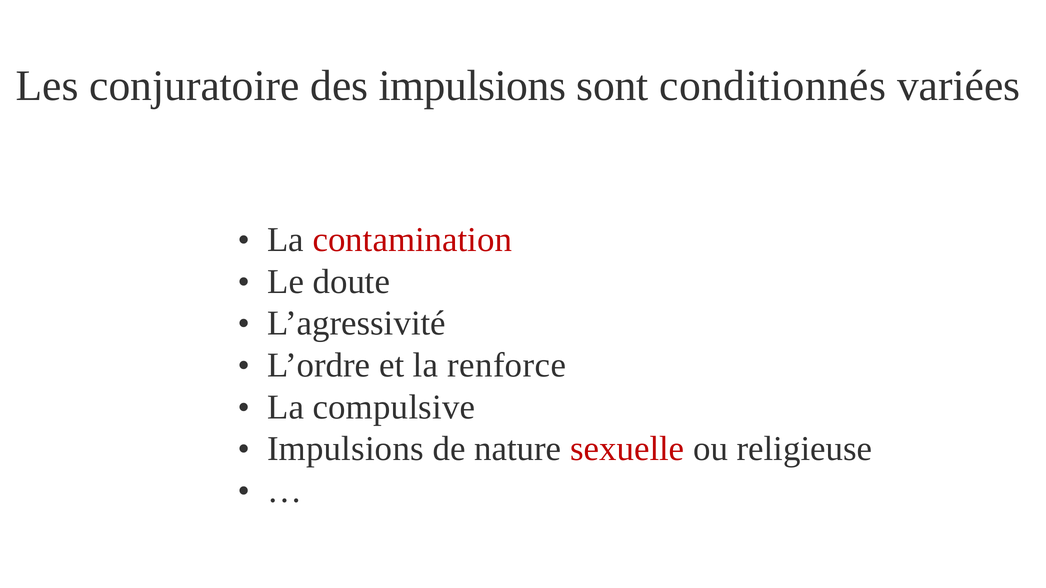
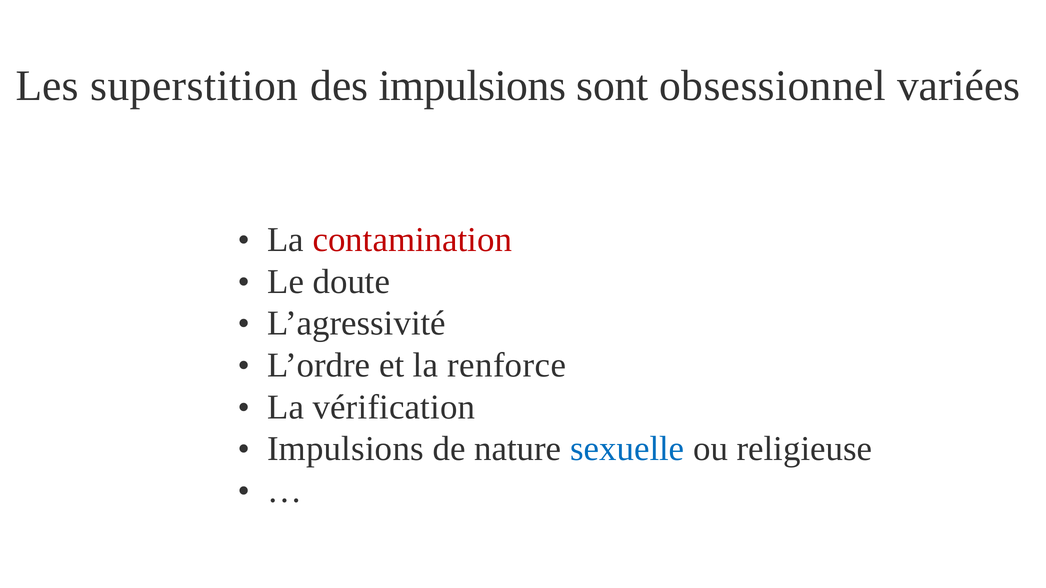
conjuratoire: conjuratoire -> superstition
conditionnés: conditionnés -> obsessionnel
compulsive: compulsive -> vérification
sexuelle colour: red -> blue
